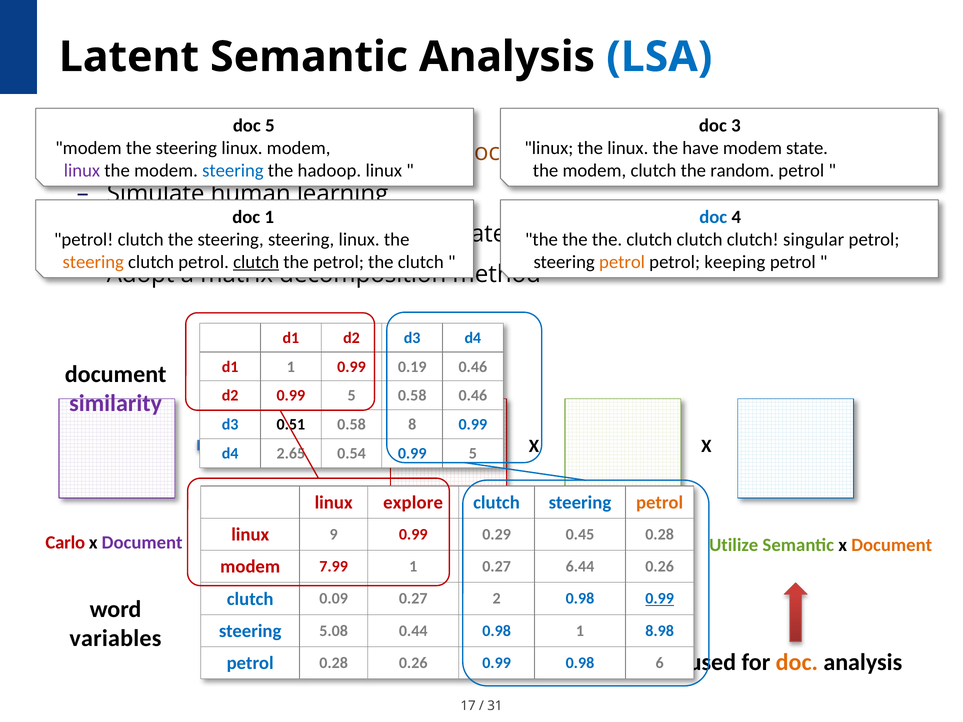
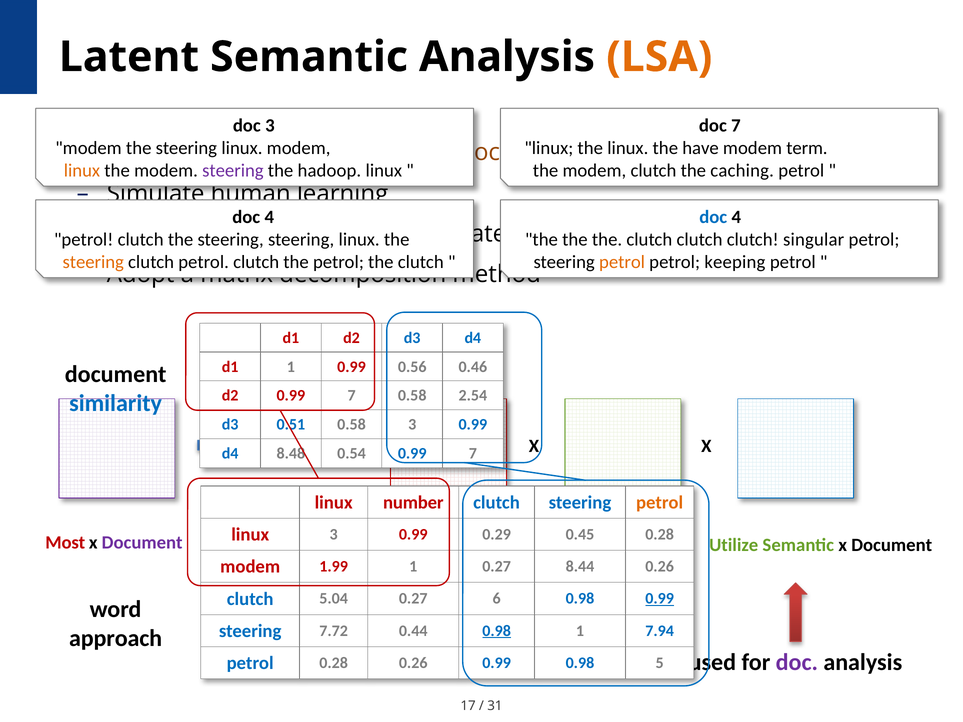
LSA at (659, 57) colour: blue -> orange
doc 5: 5 -> 3
doc 3: 3 -> 7
modem state: state -> term
linux at (82, 171) colour: purple -> orange
steering at (233, 171) colour: blue -> purple
random: random -> caching
1 at (269, 217): 1 -> 4
clutch at (256, 262) underline: present -> none
0.19: 0.19 -> 0.56
5 at (352, 396): 5 -> 7
0.58 0.46: 0.46 -> 2.54
similarity colour: purple -> blue
0.51 colour: black -> blue
0.58 8: 8 -> 3
2.65: 2.65 -> 8.48
0.54 0.99 5: 5 -> 7
explore: explore -> number
linux 9: 9 -> 3
Carlo: Carlo -> Most
Document at (892, 545) colour: orange -> black
7.99: 7.99 -> 1.99
6.44: 6.44 -> 8.44
0.09: 0.09 -> 5.04
2: 2 -> 6
5.08: 5.08 -> 7.72
0.98 at (497, 631) underline: none -> present
8.98: 8.98 -> 7.94
variables: variables -> approach
doc at (797, 663) colour: orange -> purple
6: 6 -> 5
